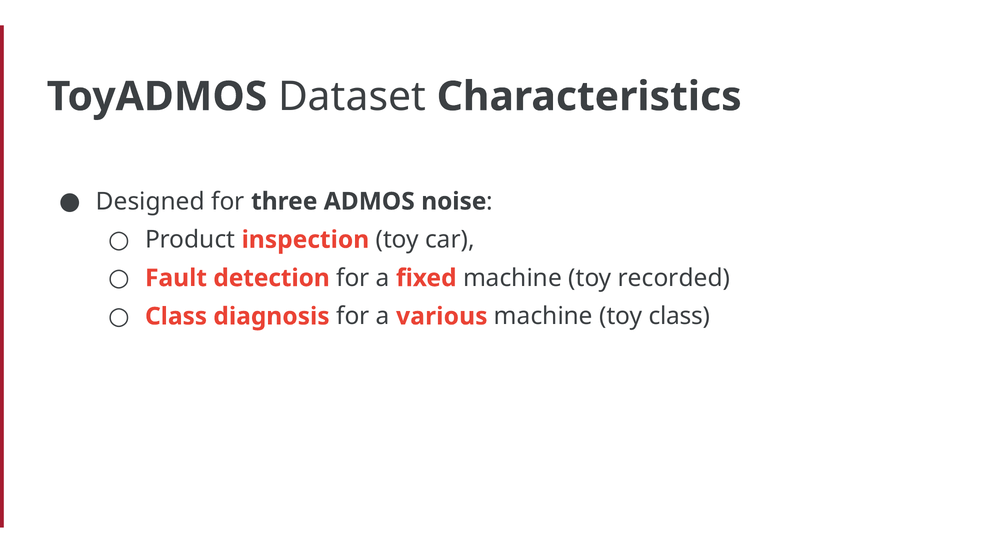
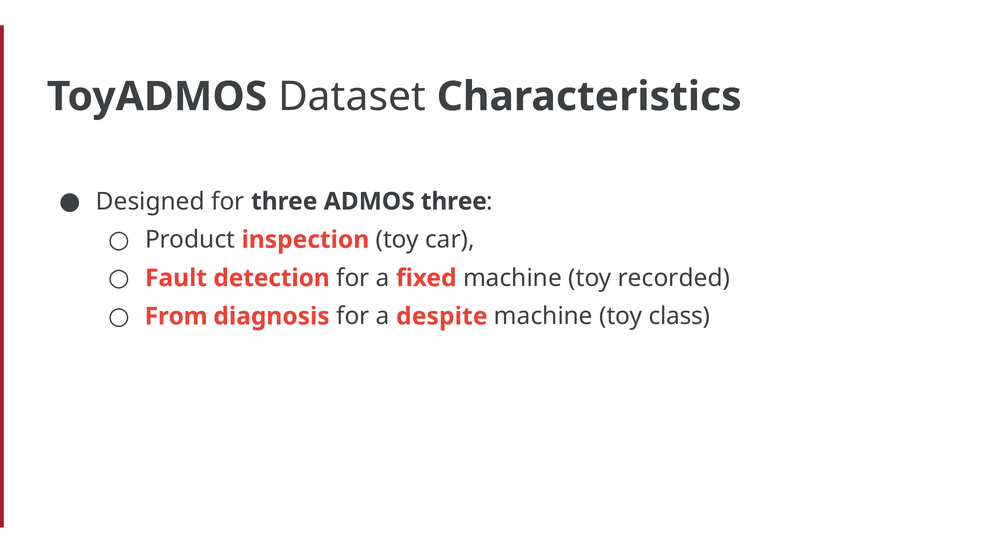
ADMOS noise: noise -> three
Class at (176, 316): Class -> From
various: various -> despite
